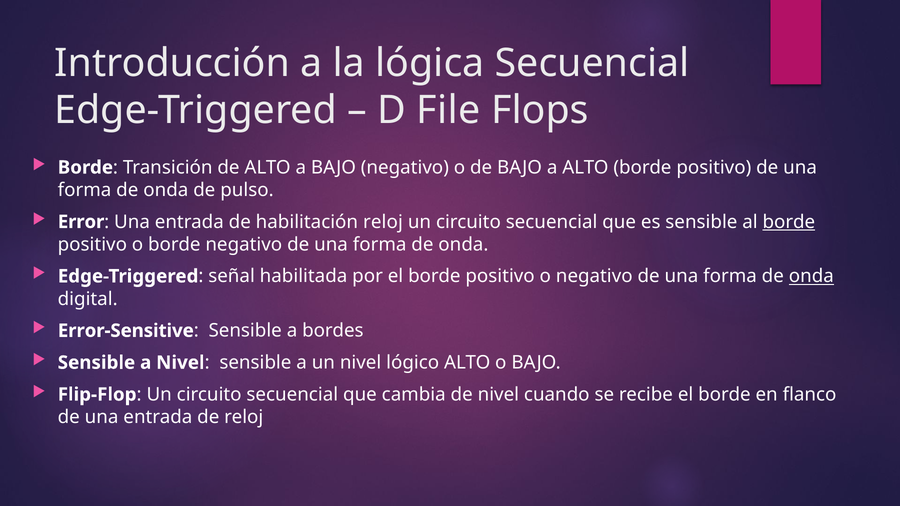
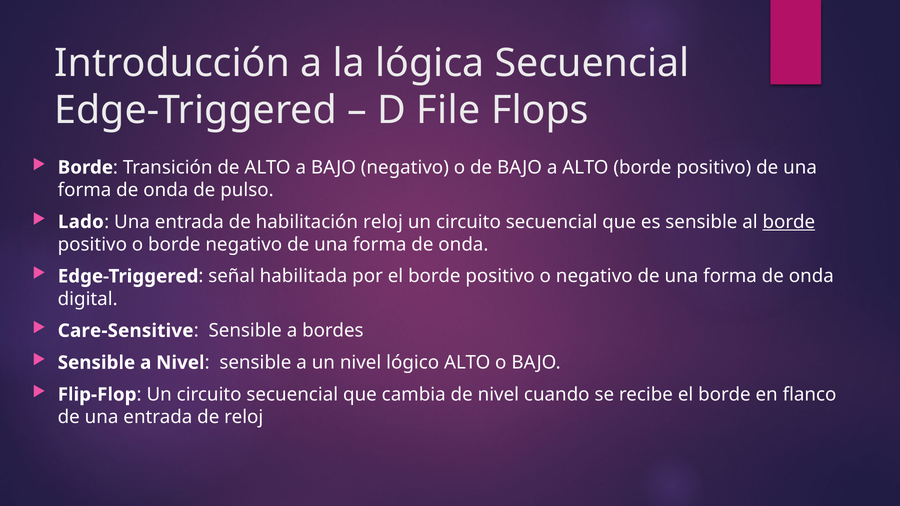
Error: Error -> Lado
onda at (811, 276) underline: present -> none
Error-Sensitive: Error-Sensitive -> Care-Sensitive
